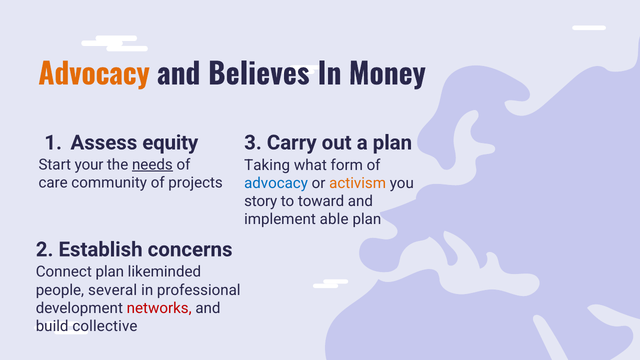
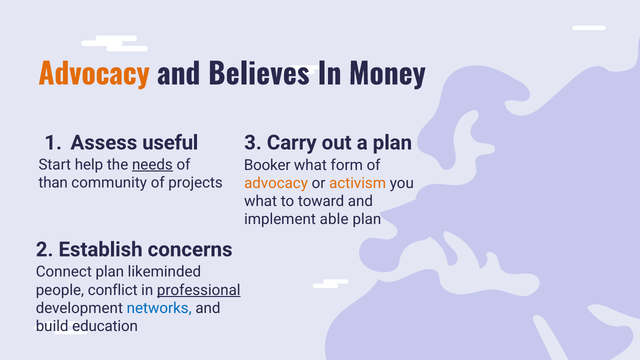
equity: equity -> useful
your: your -> help
Taking: Taking -> Booker
care: care -> than
advocacy at (276, 183) colour: blue -> orange
story at (261, 201): story -> what
several: several -> conflict
professional underline: none -> present
networks colour: red -> blue
collective: collective -> education
